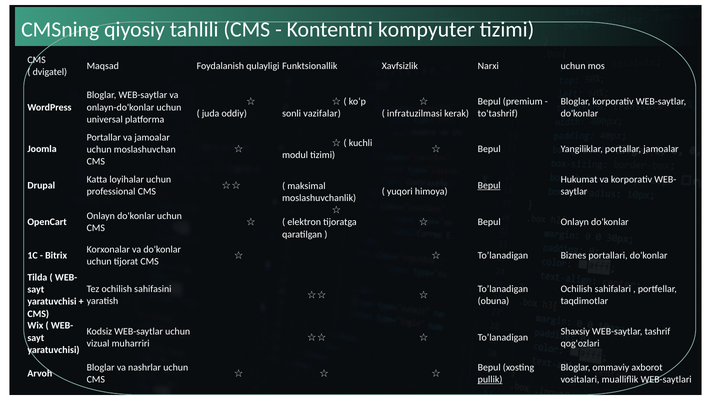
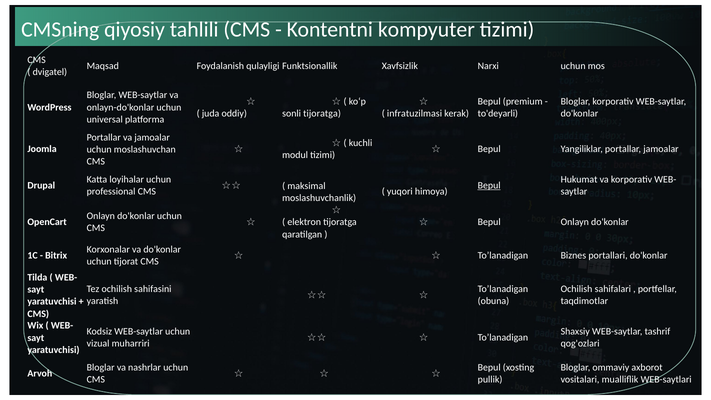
sonli vazifalar: vazifalar -> tijoratga
to'tashrif: to'tashrif -> to'deyarli
pullik underline: present -> none
